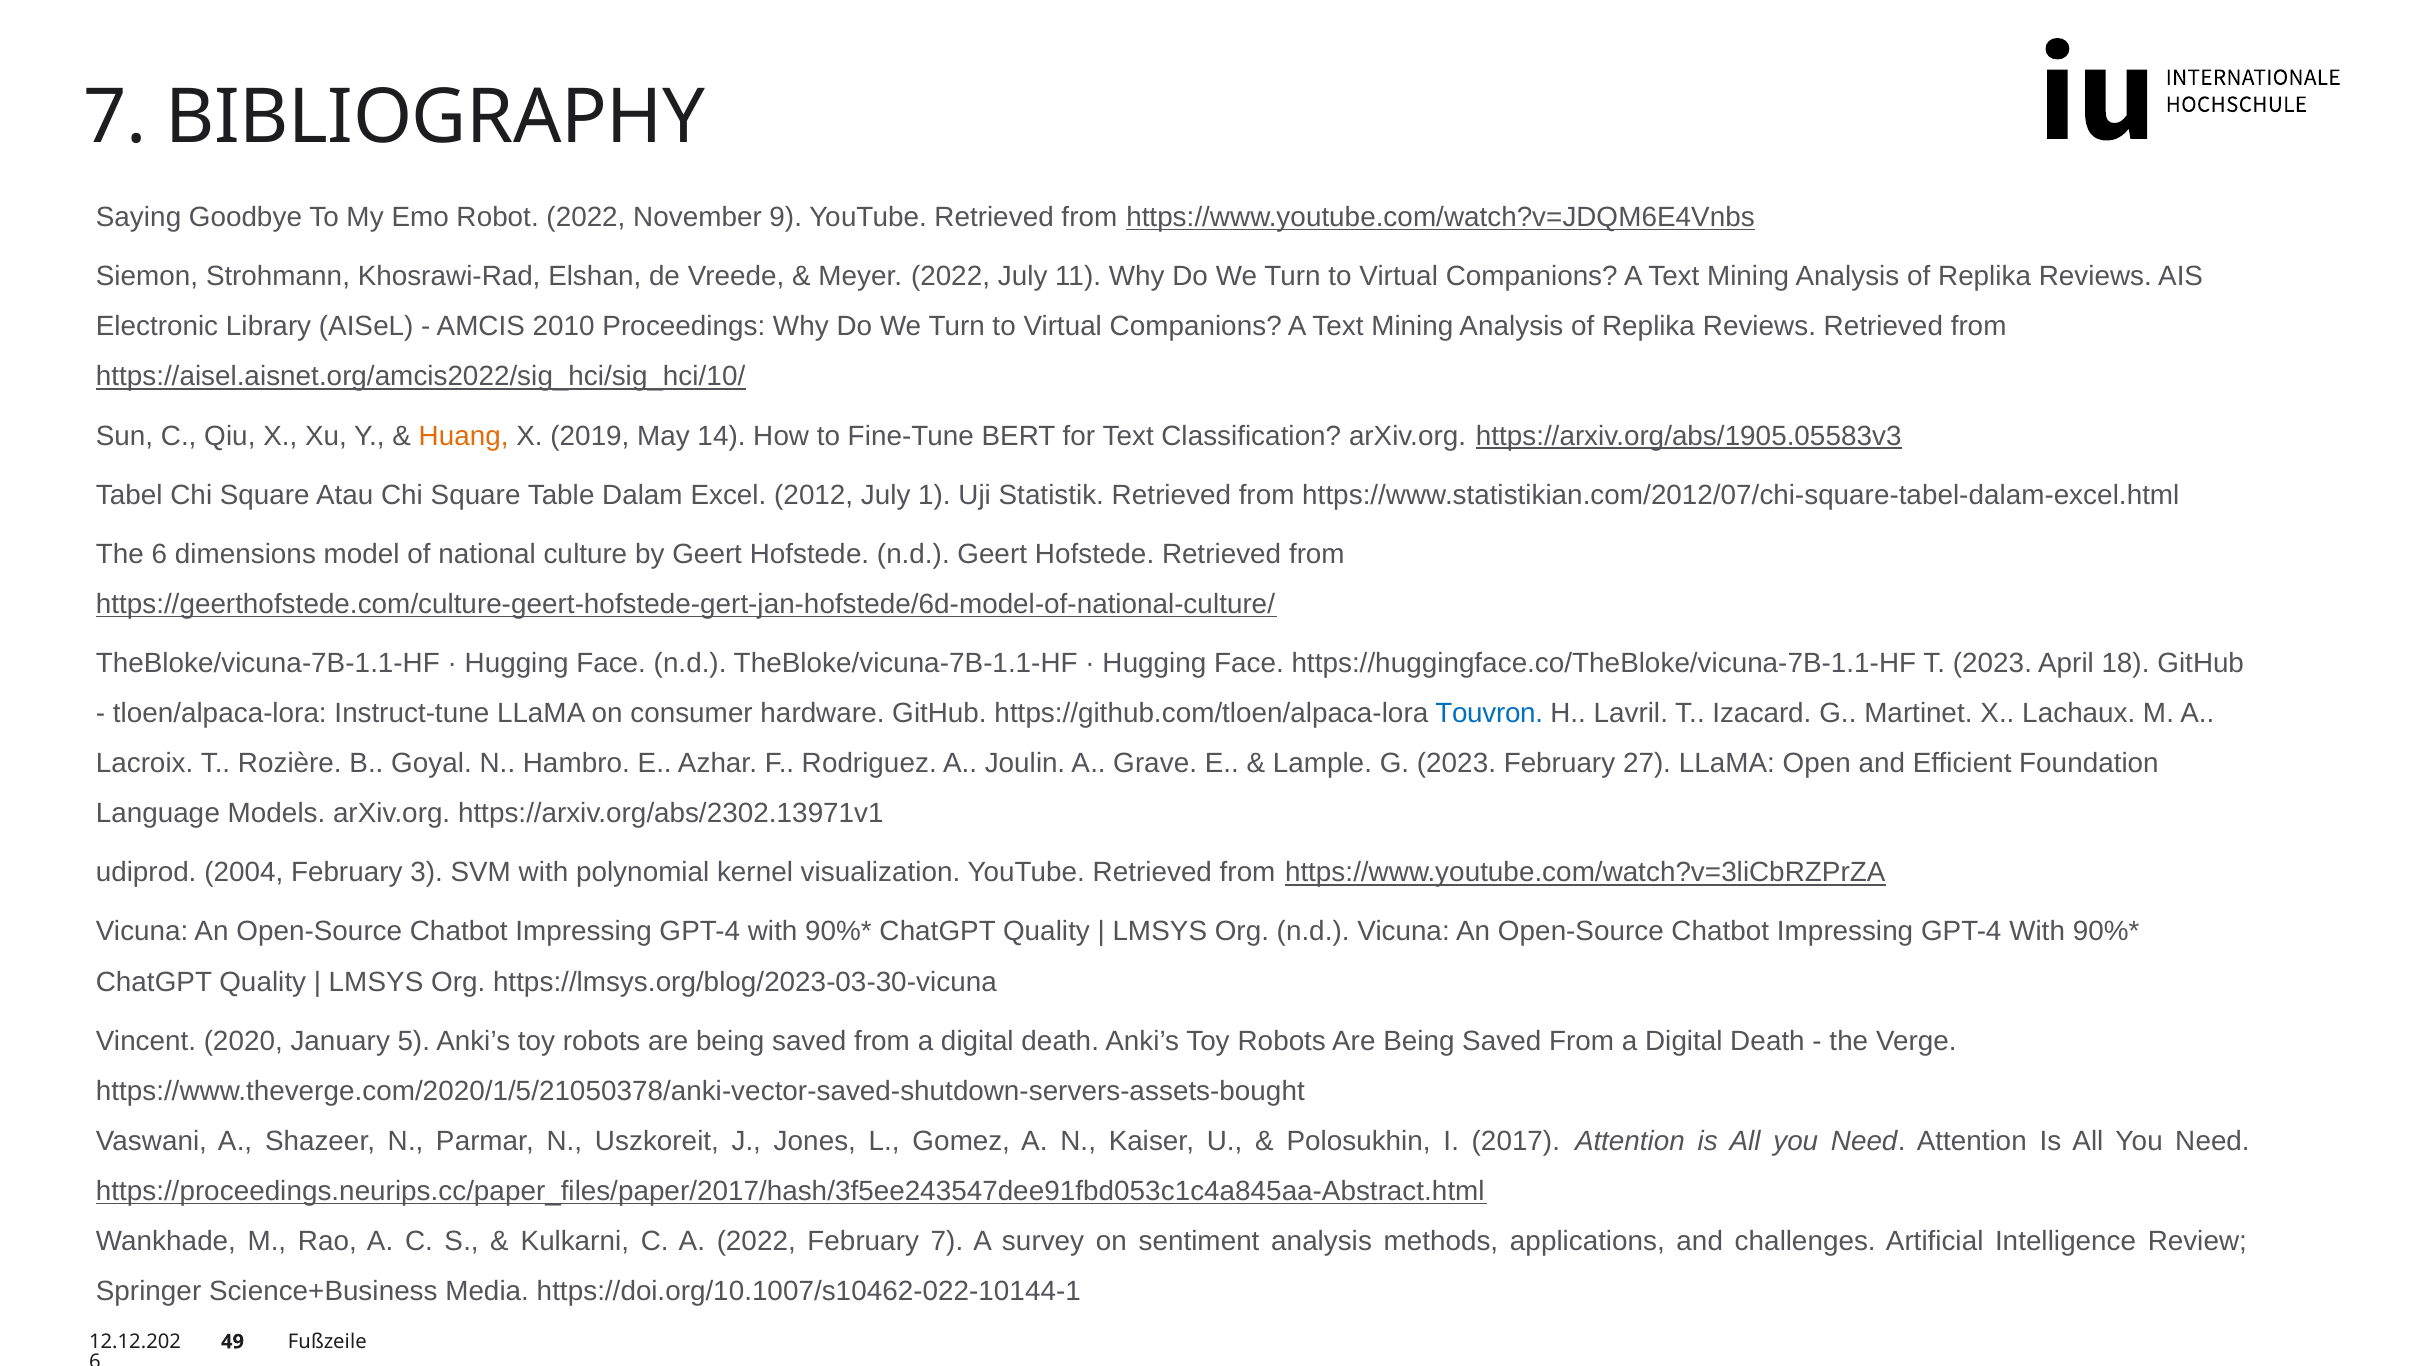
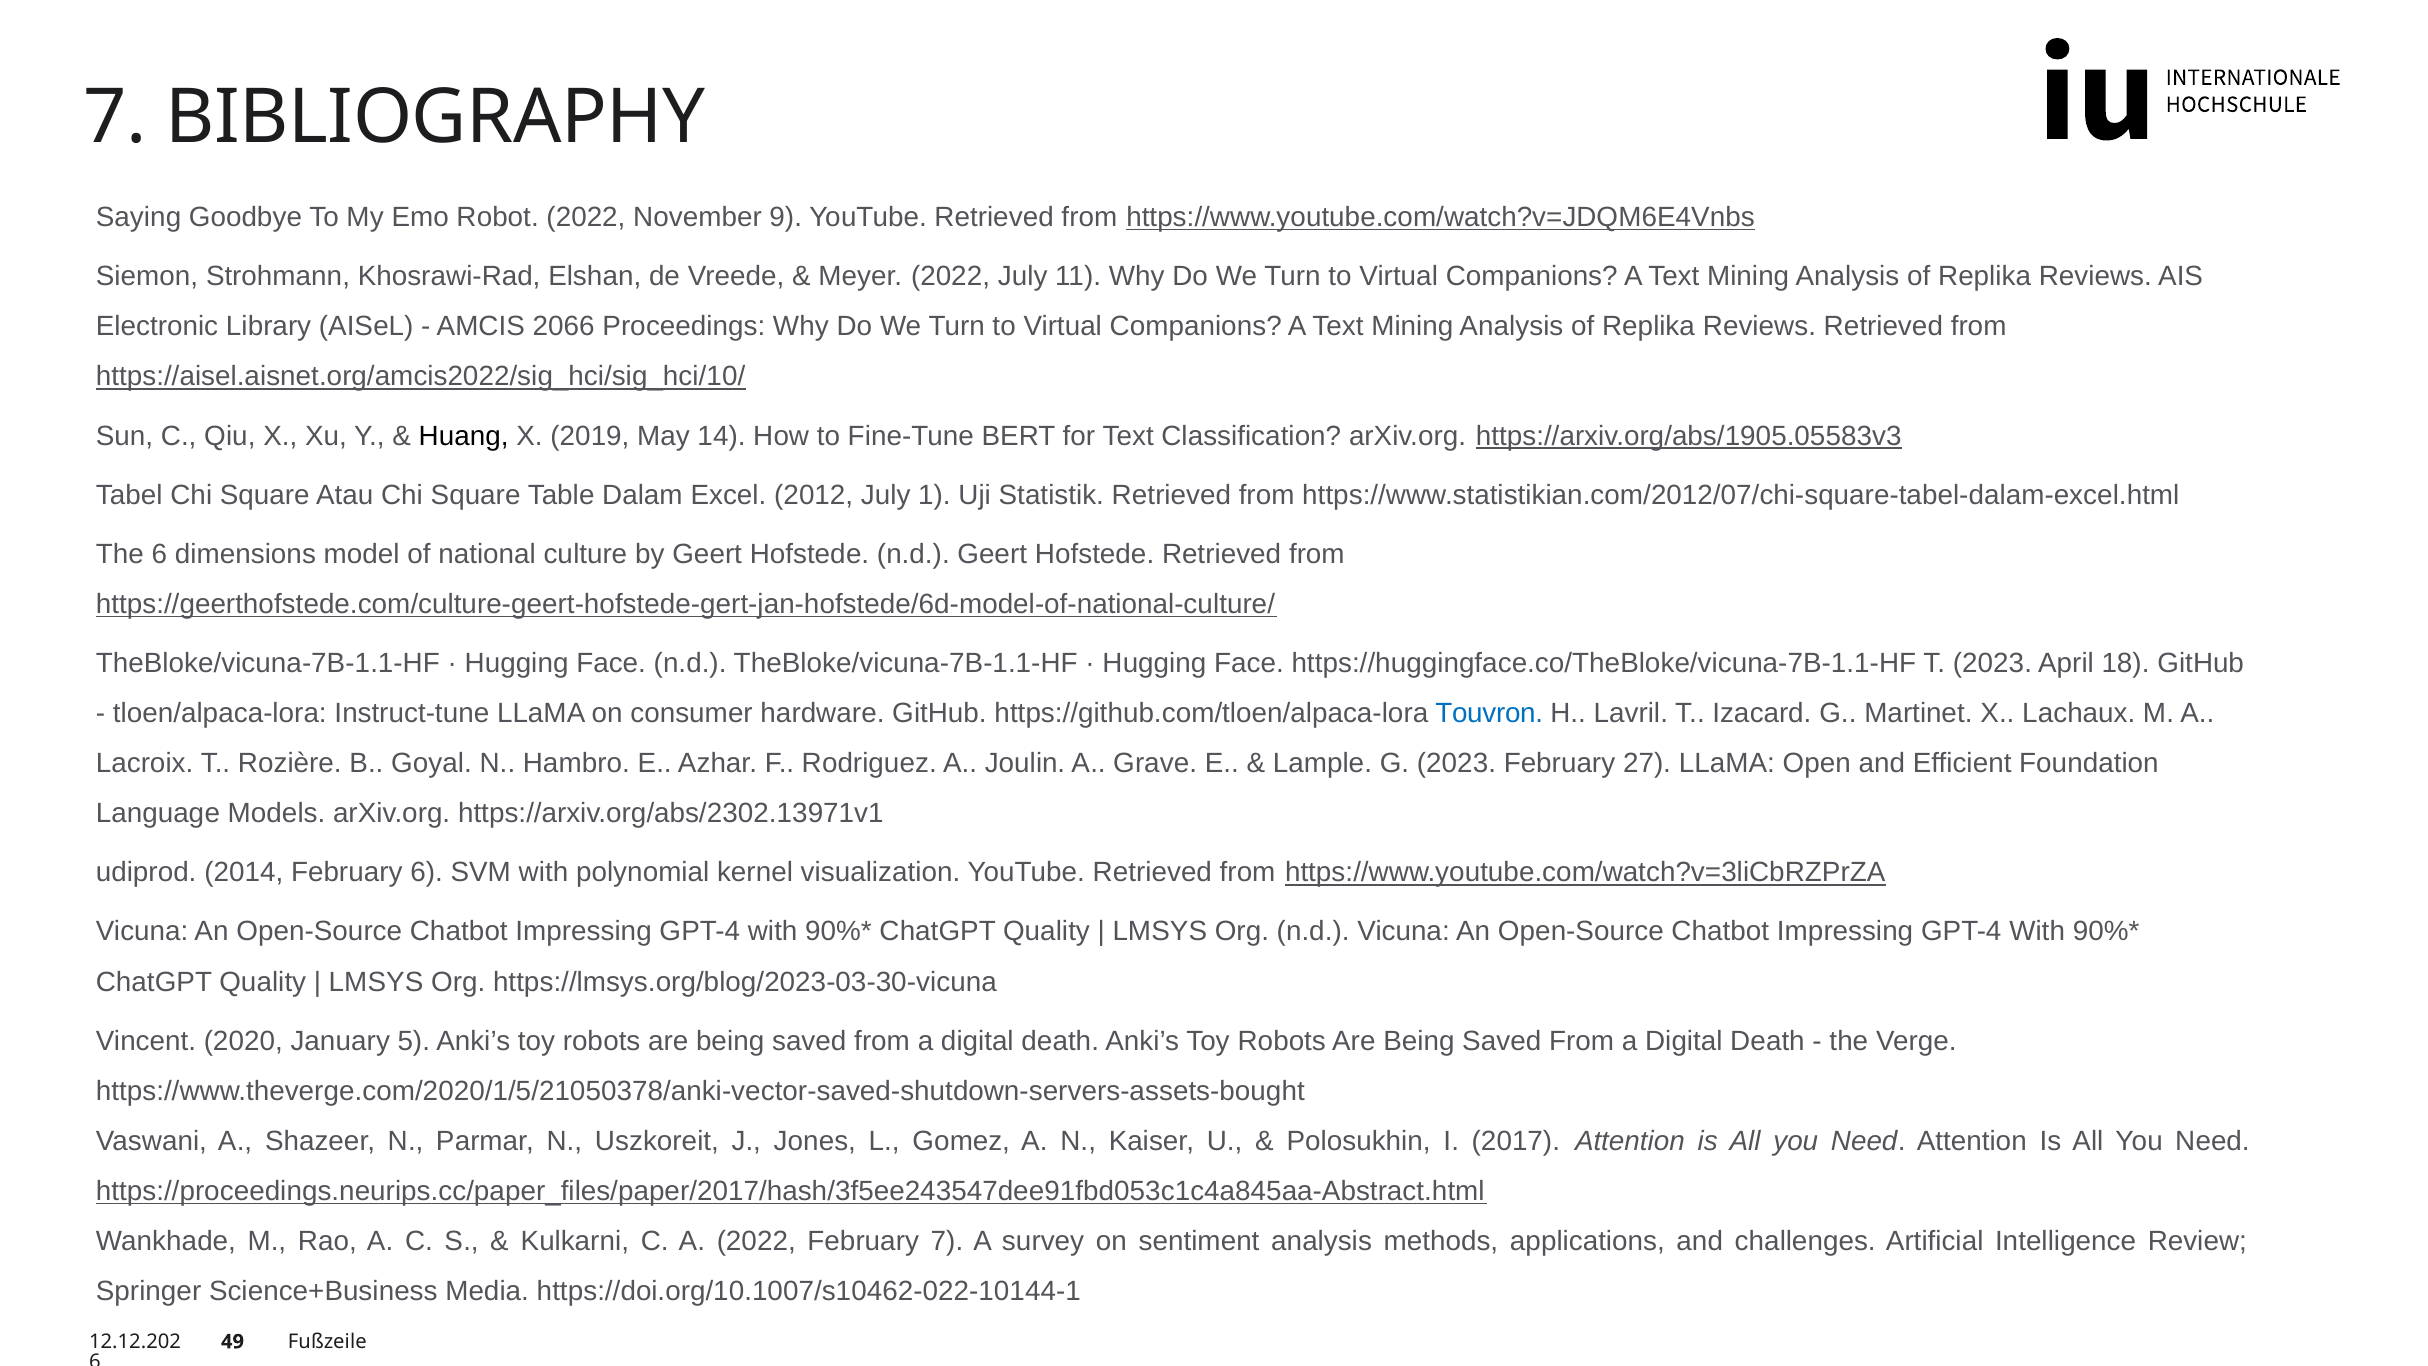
2010: 2010 -> 2066
Huang colour: orange -> black
2004: 2004 -> 2014
February 3: 3 -> 6
